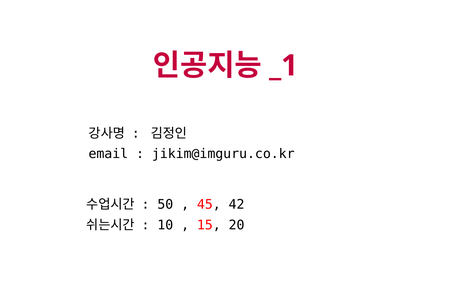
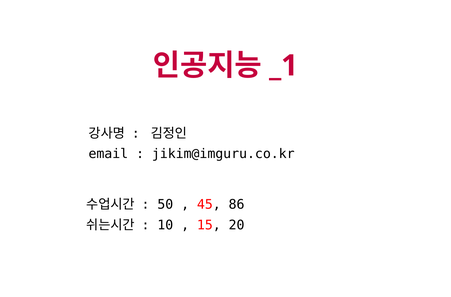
42: 42 -> 86
